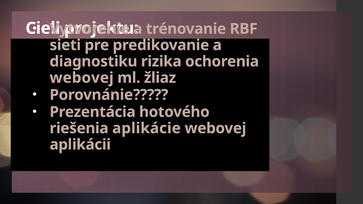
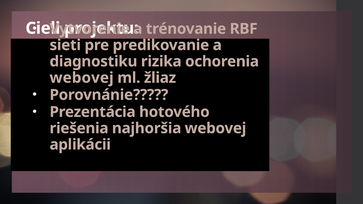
aplikácie: aplikácie -> najhoršia
